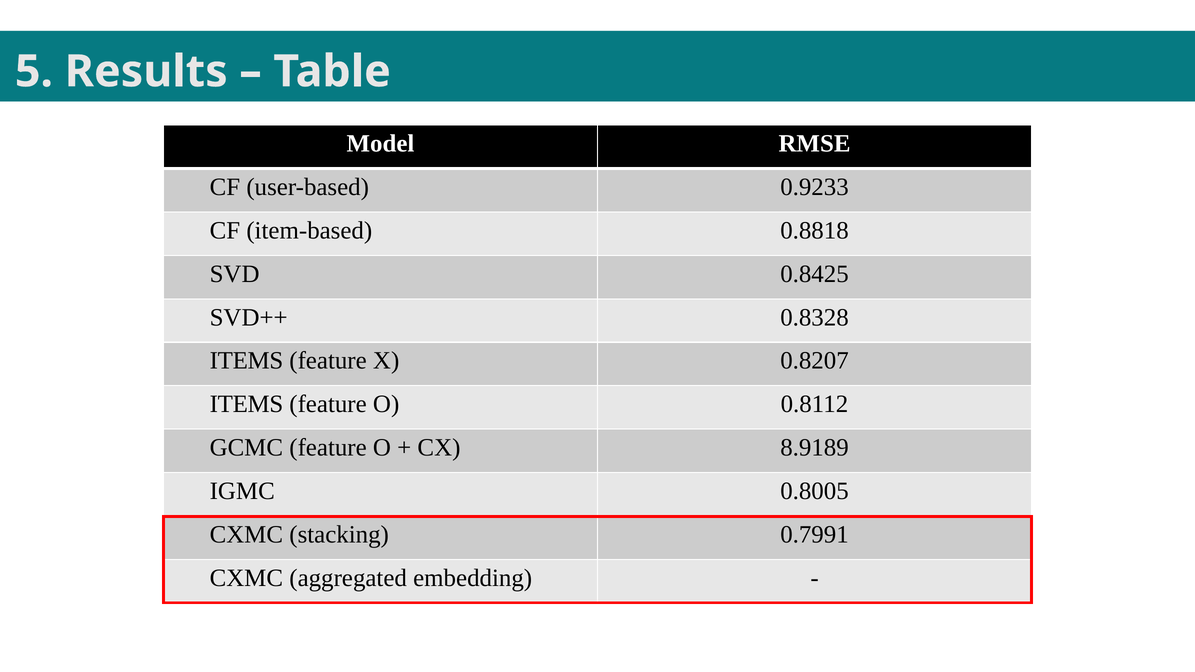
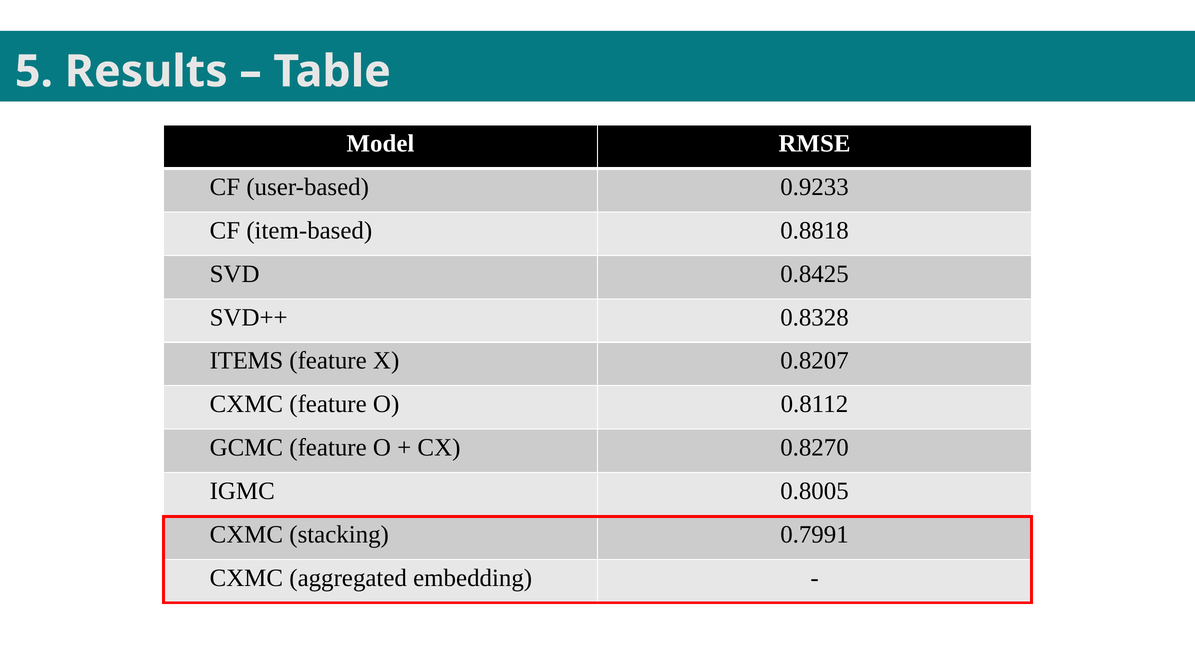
ITEMS at (247, 404): ITEMS -> CXMC
8.9189: 8.9189 -> 0.8270
